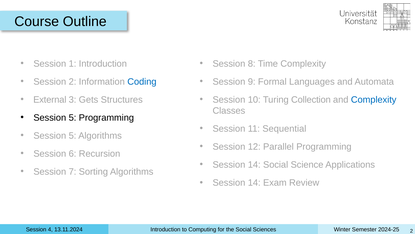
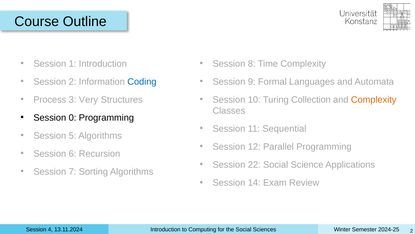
External: External -> Process
Gets: Gets -> Very
Complexity at (374, 99) colour: blue -> orange
5 at (73, 117): 5 -> 0
14 at (254, 164): 14 -> 22
